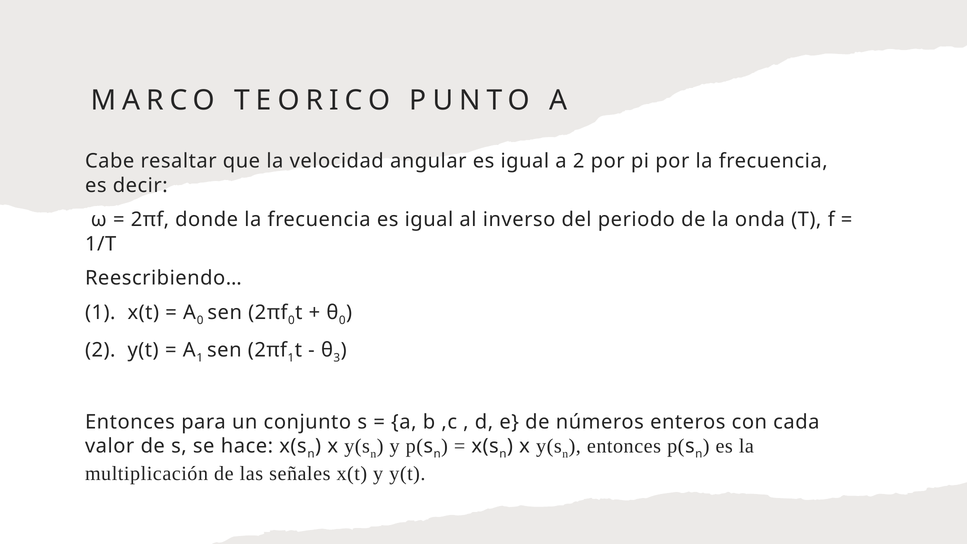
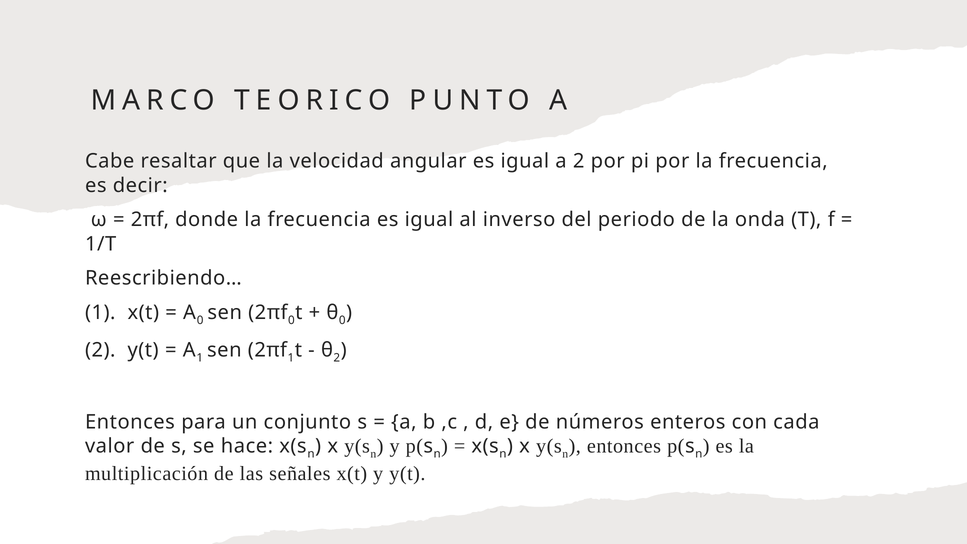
3 at (337, 358): 3 -> 2
